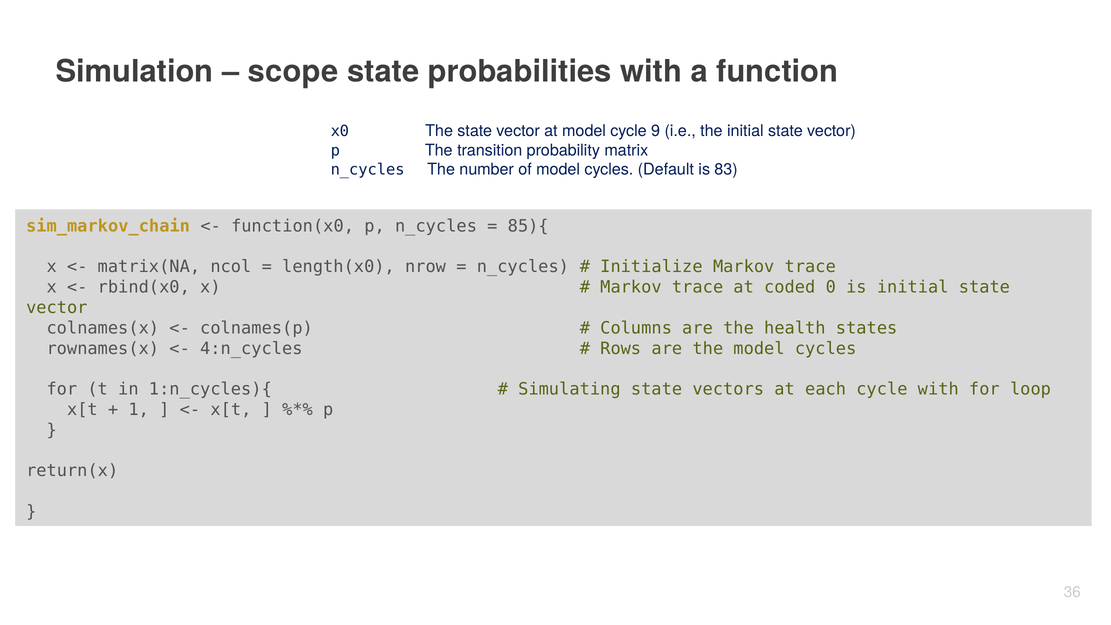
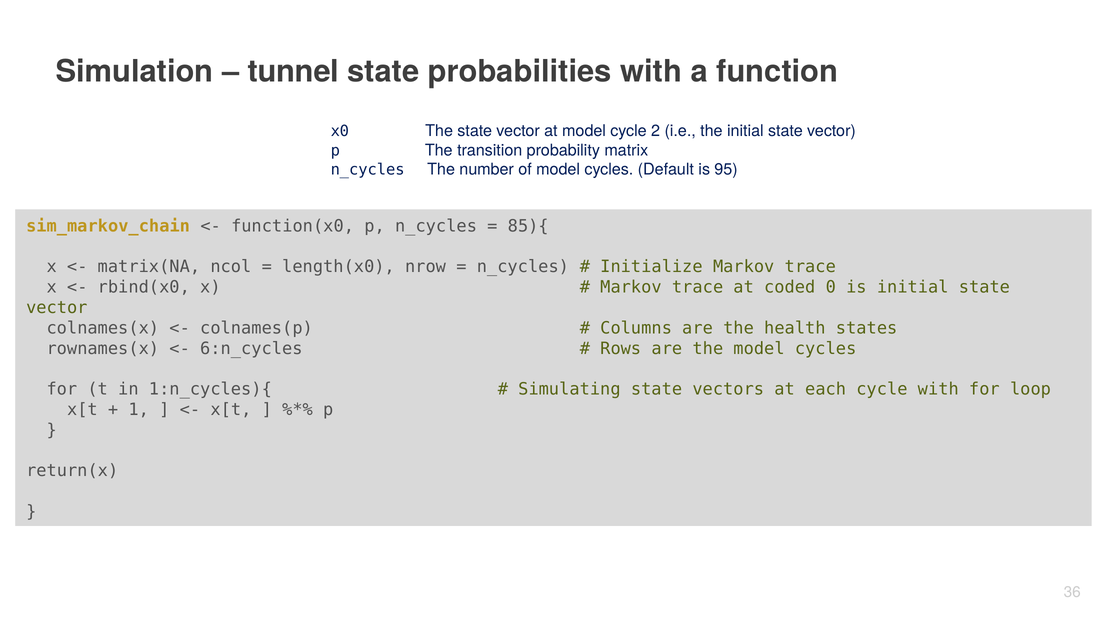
scope: scope -> tunnel
9: 9 -> 2
83: 83 -> 95
4:n_cycles: 4:n_cycles -> 6:n_cycles
